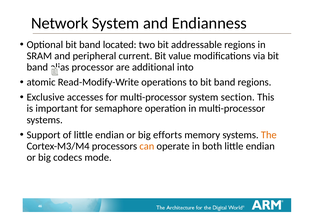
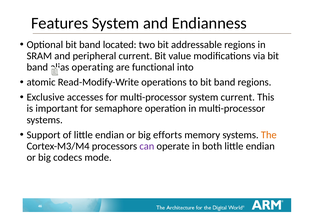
Network: Network -> Features
processor: processor -> operating
additional: additional -> functional
system section: section -> current
can colour: orange -> purple
